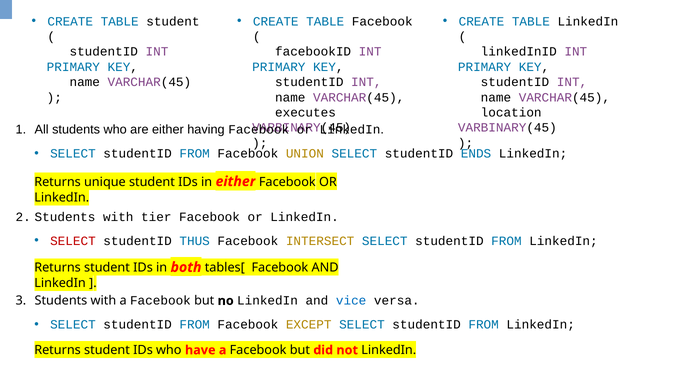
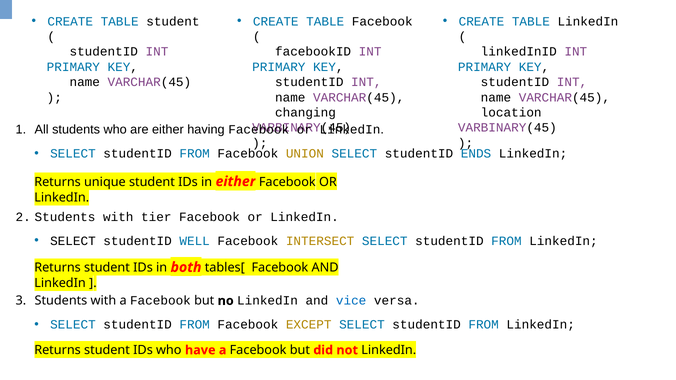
executes: executes -> changing
SELECT at (73, 241) colour: red -> black
THUS: THUS -> WELL
